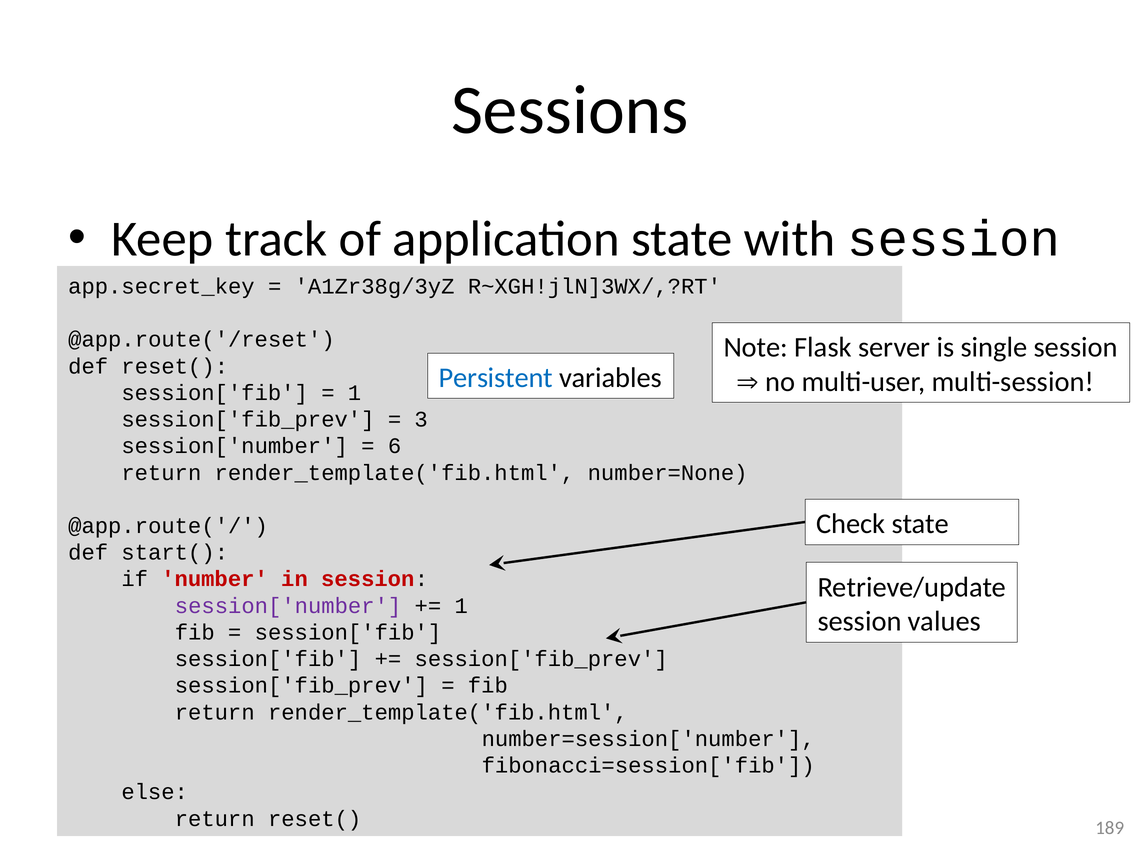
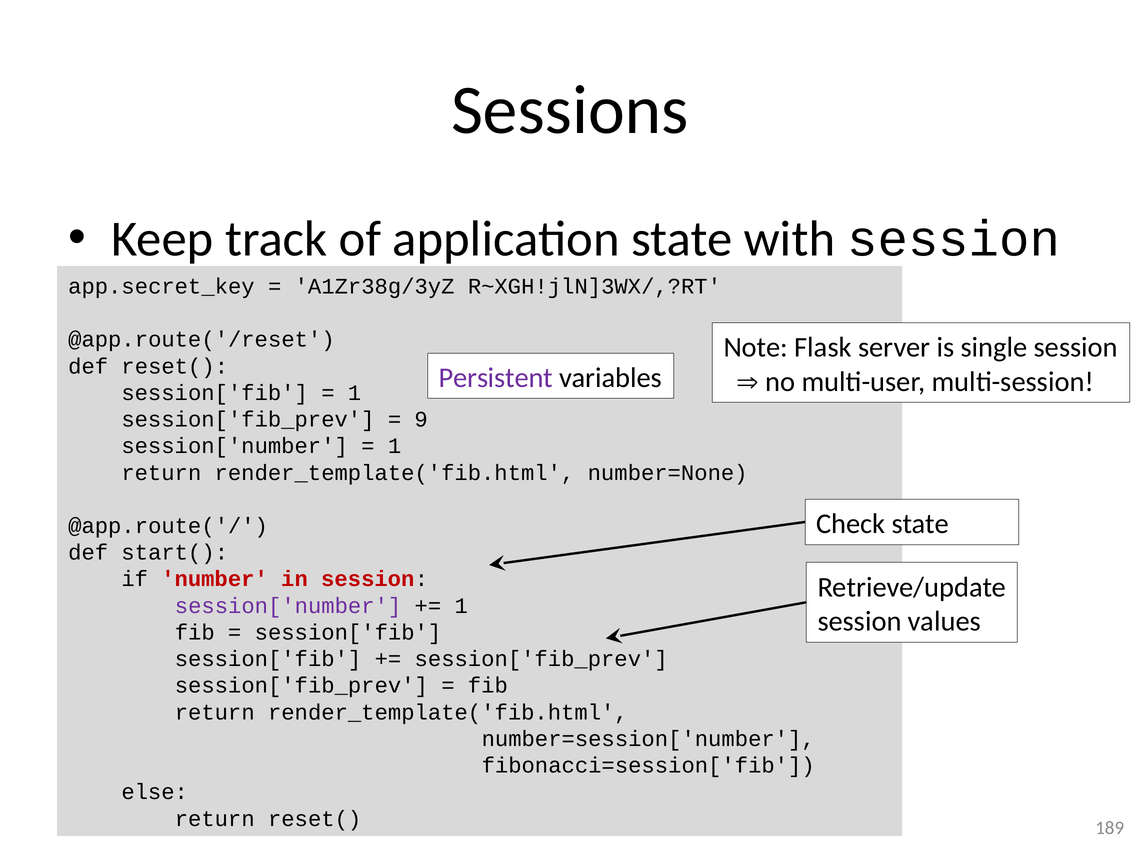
Persistent colour: blue -> purple
3: 3 -> 9
6 at (395, 446): 6 -> 1
